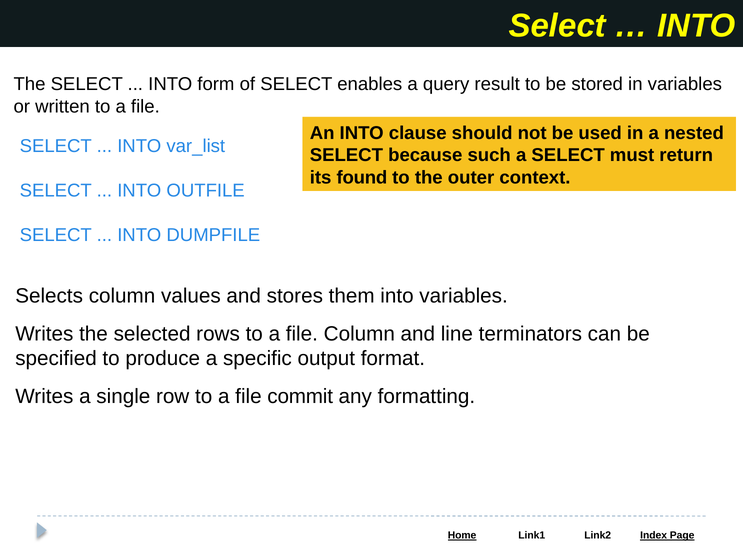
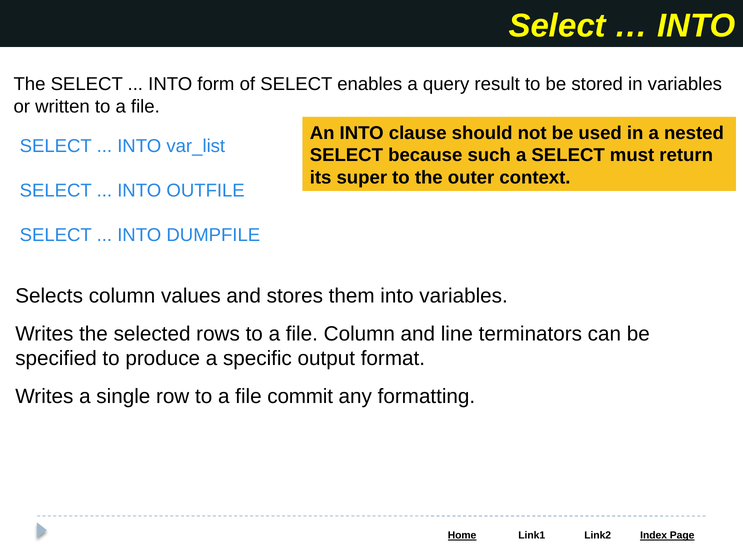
found: found -> super
